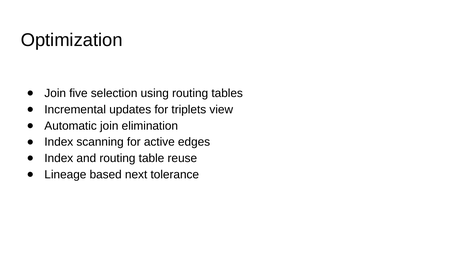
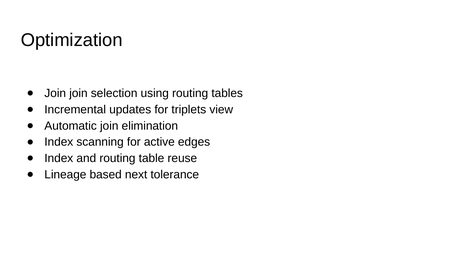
Join five: five -> join
